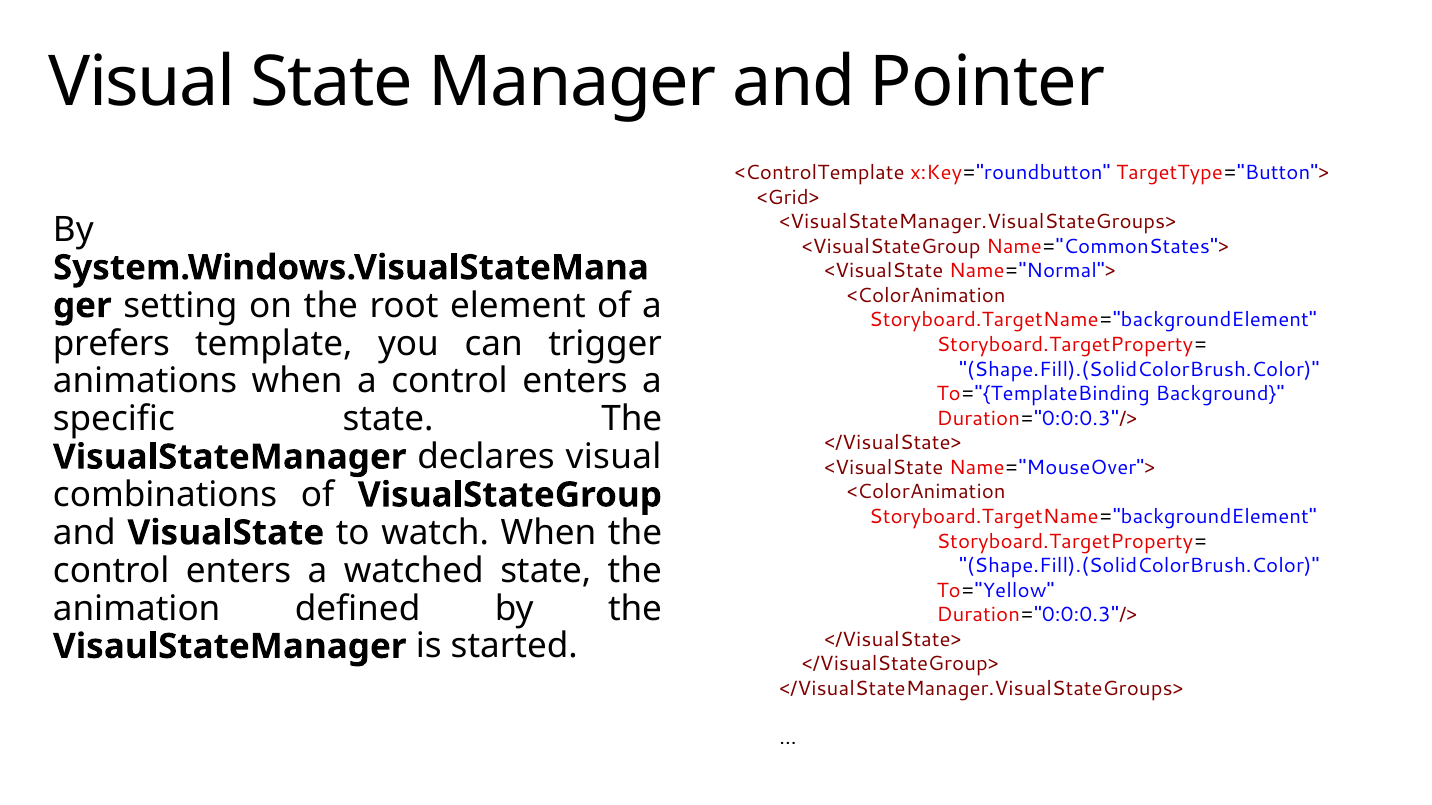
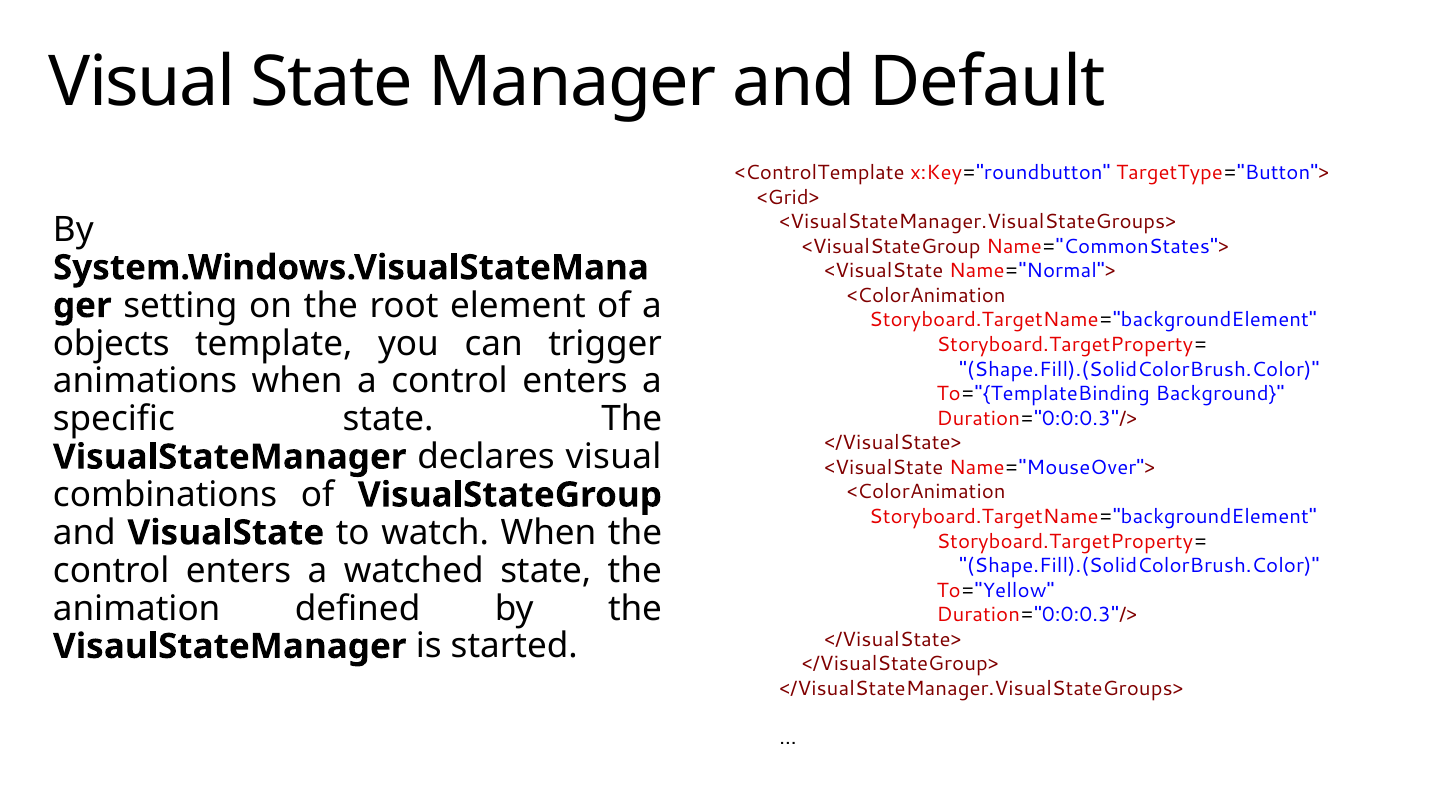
Pointer: Pointer -> Default
prefers: prefers -> objects
